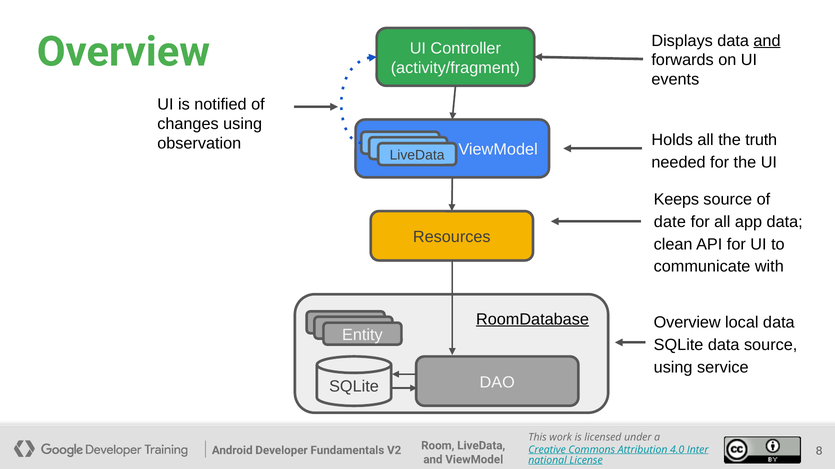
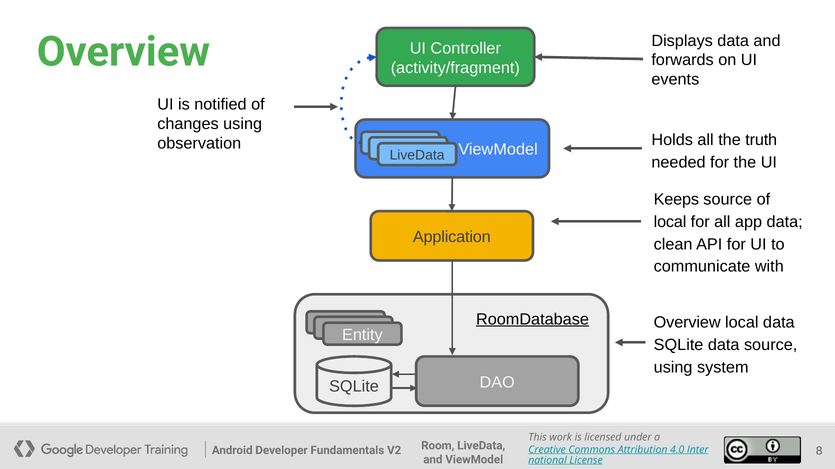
and at (767, 41) underline: present -> none
date at (670, 222): date -> local
Resources: Resources -> Application
service: service -> system
